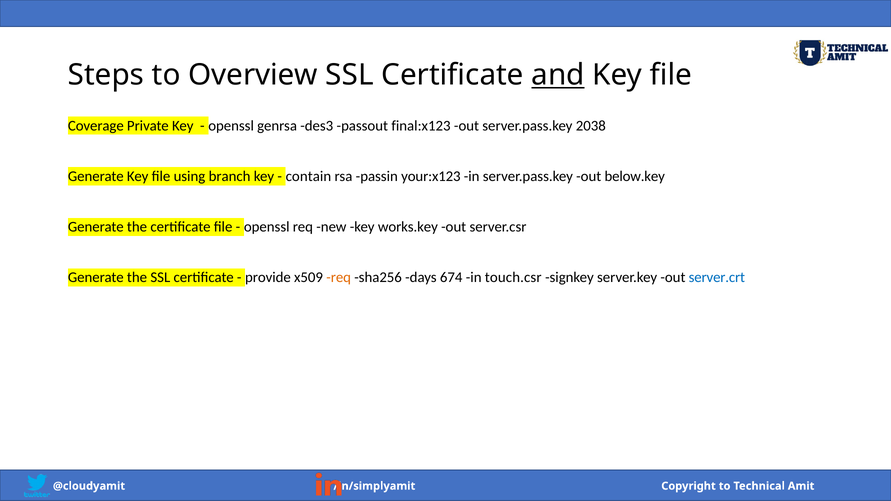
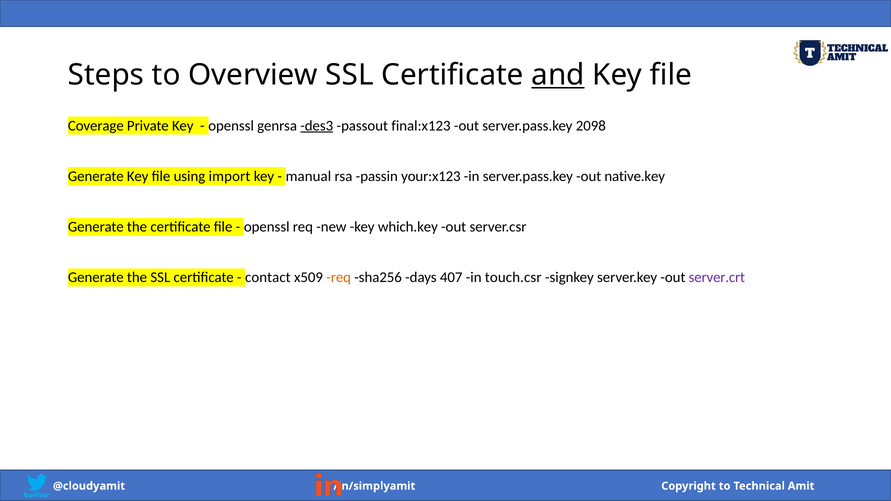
des3 underline: none -> present
2038: 2038 -> 2098
branch: branch -> import
contain: contain -> manual
below.key: below.key -> native.key
works.key: works.key -> which.key
provide: provide -> contact
674: 674 -> 407
server.crt colour: blue -> purple
